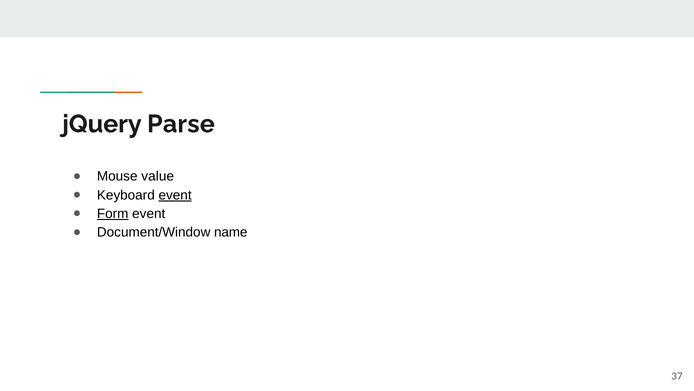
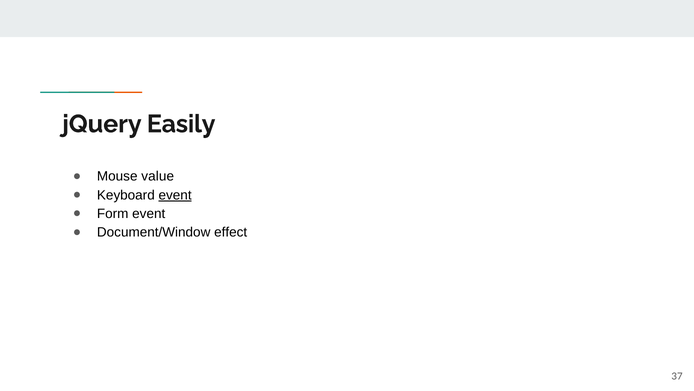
Parse: Parse -> Easily
Form underline: present -> none
name: name -> effect
